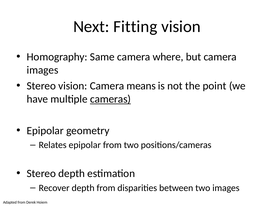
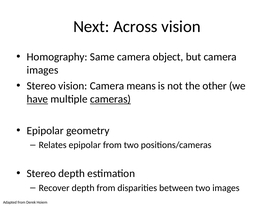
Fitting: Fitting -> Across
where: where -> object
point: point -> other
have underline: none -> present
